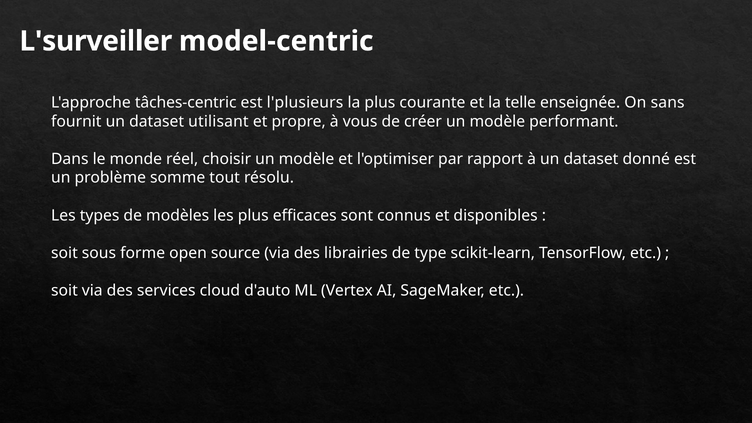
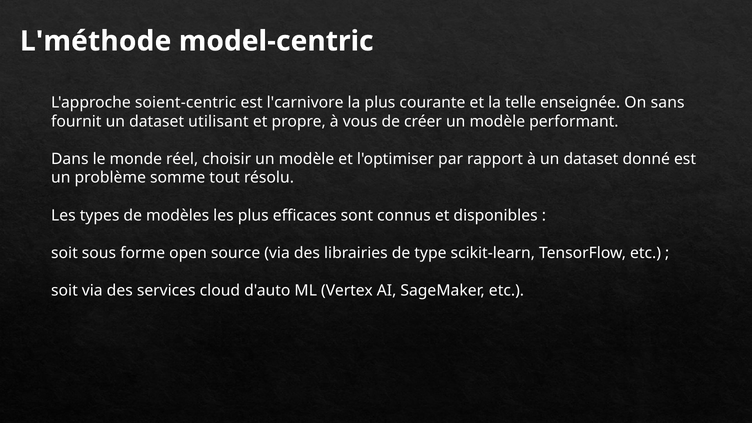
L'surveiller: L'surveiller -> L'méthode
tâches-centric: tâches-centric -> soient-centric
l'plusieurs: l'plusieurs -> l'carnivore
